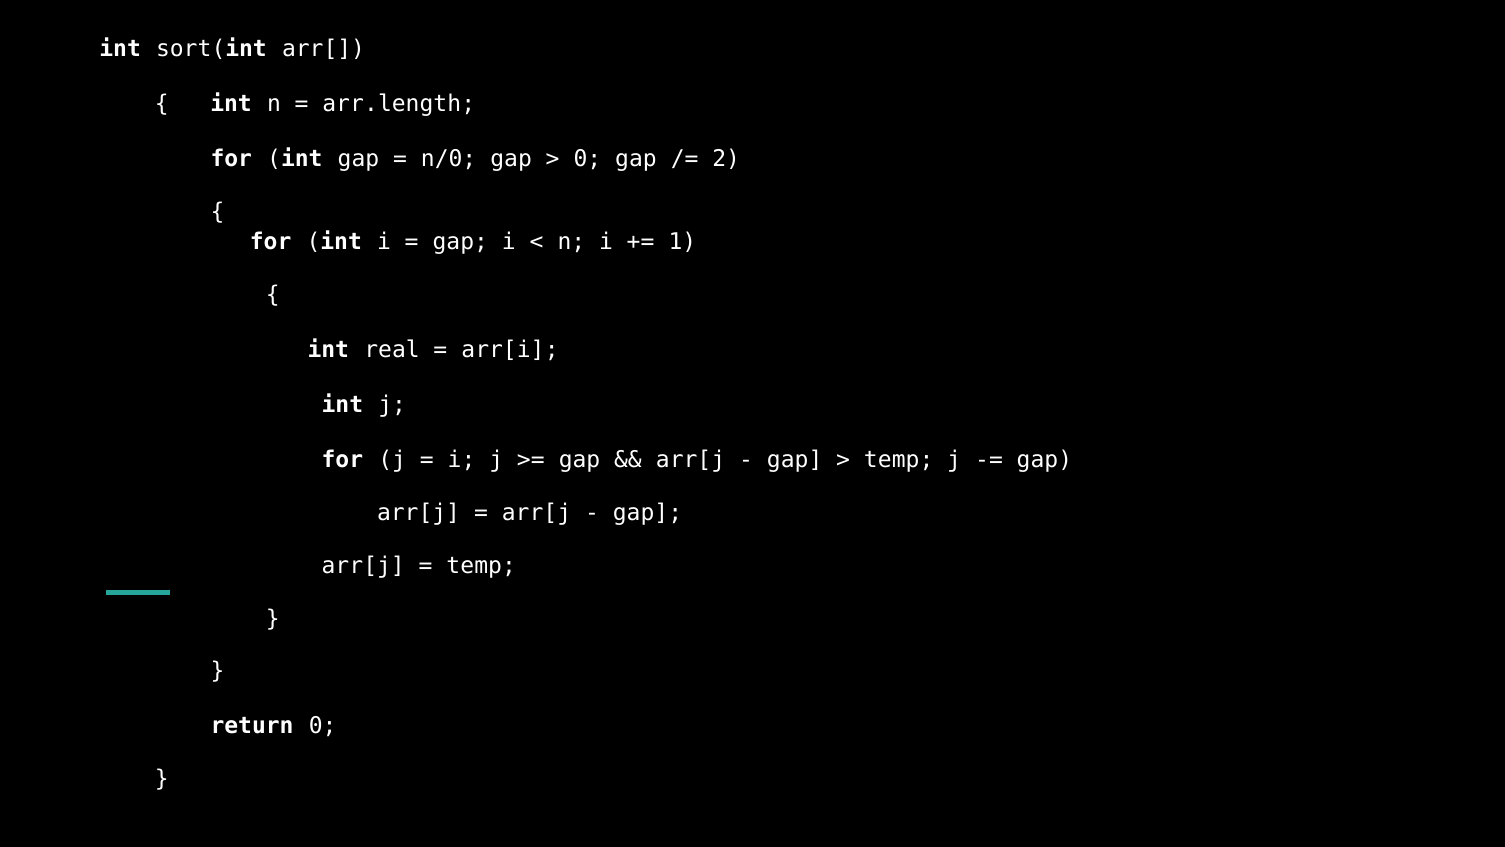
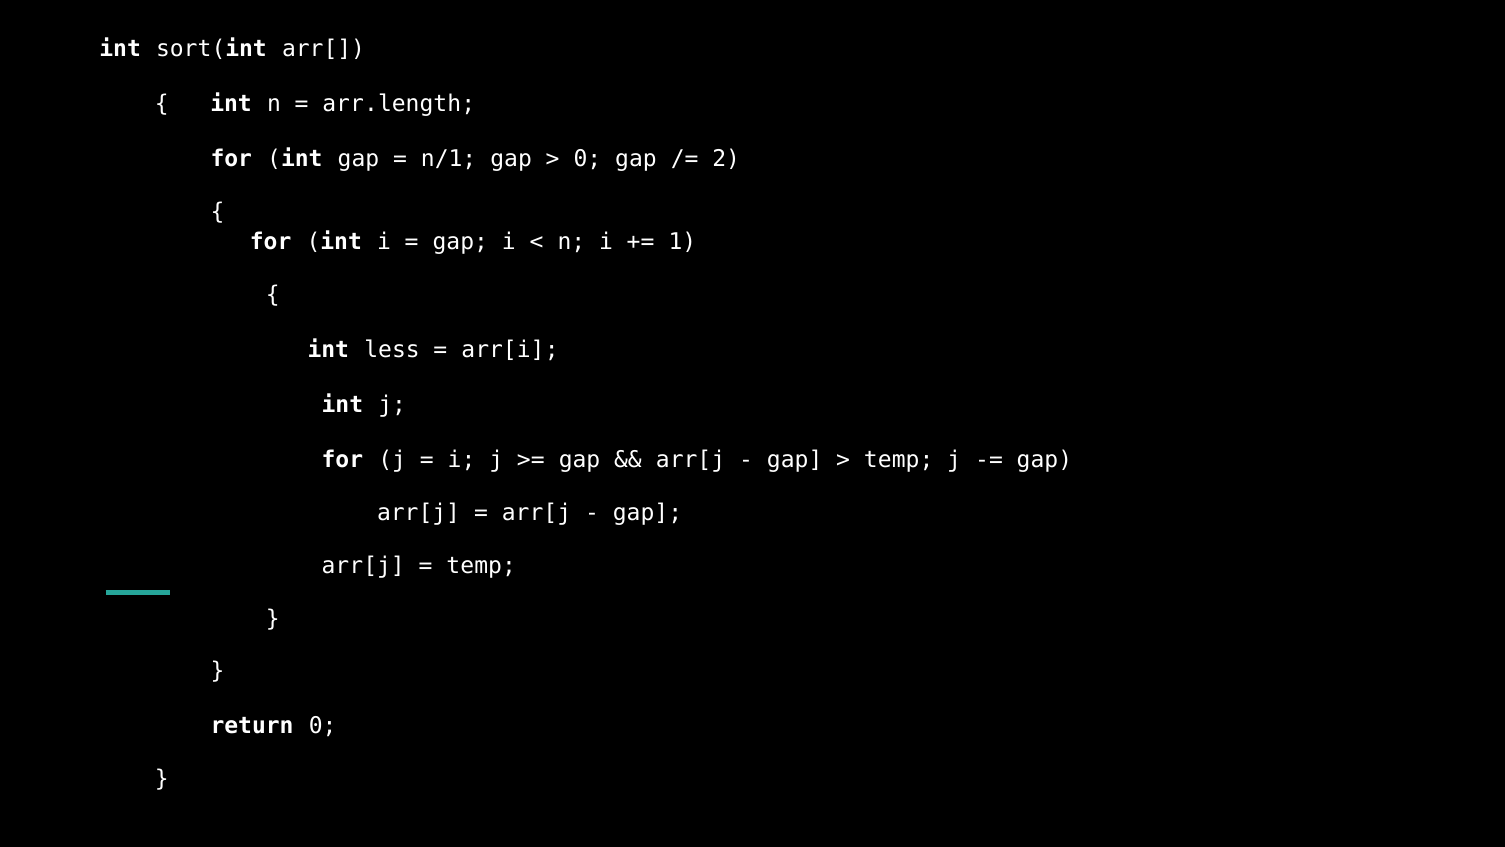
n/0: n/0 -> n/1
real: real -> less
